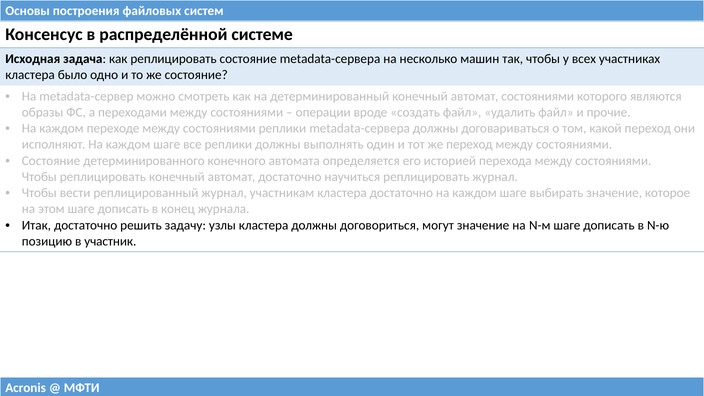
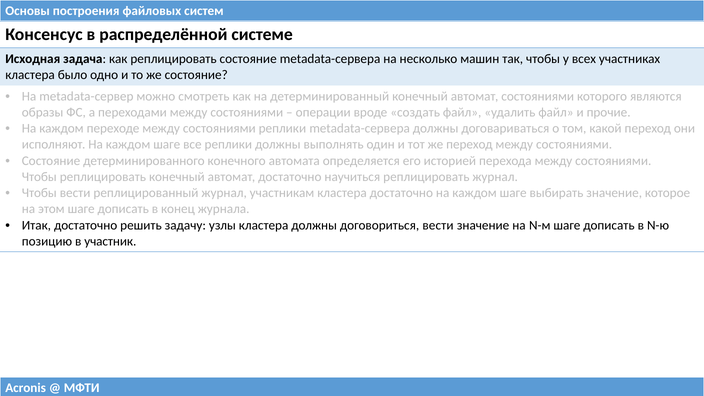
договориться могут: могут -> вести
